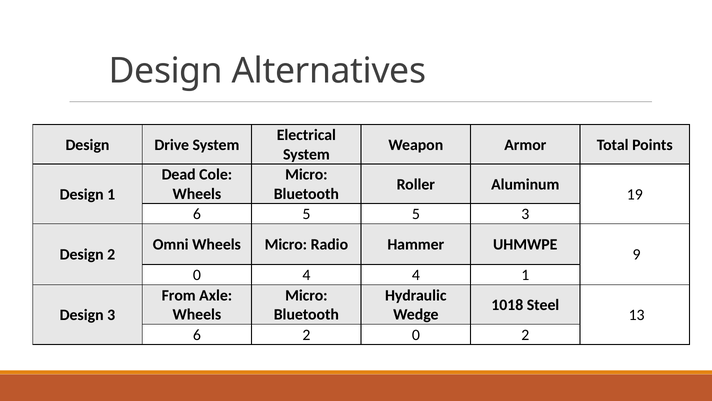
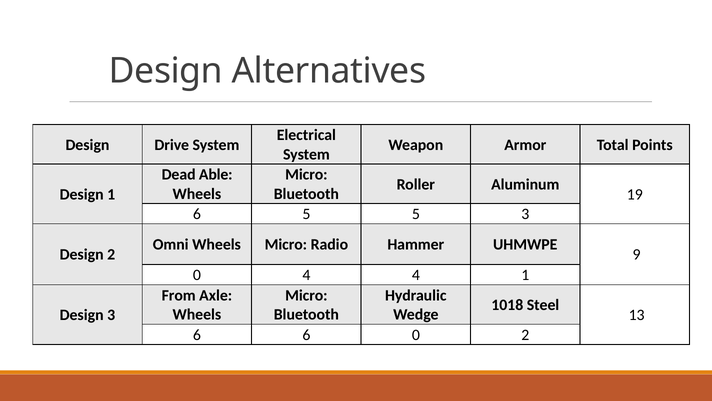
Cole: Cole -> Able
6 2: 2 -> 6
